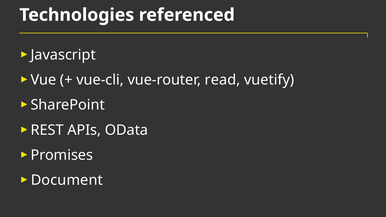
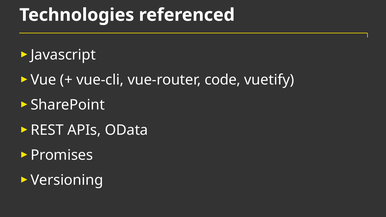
read: read -> code
Document: Document -> Versioning
